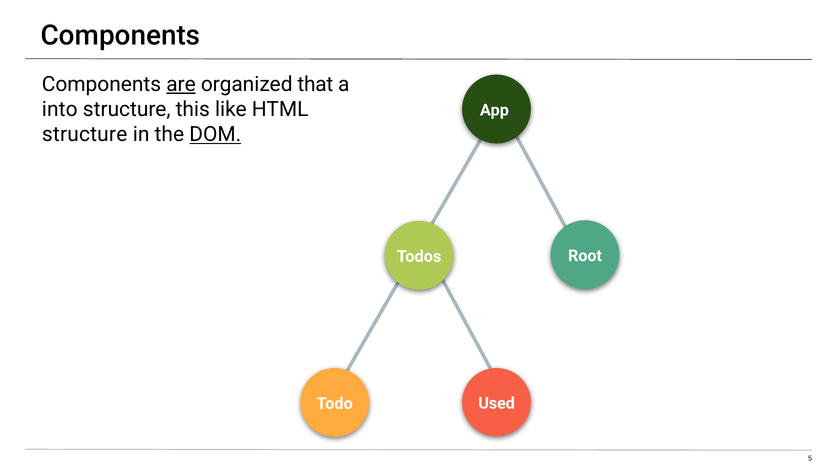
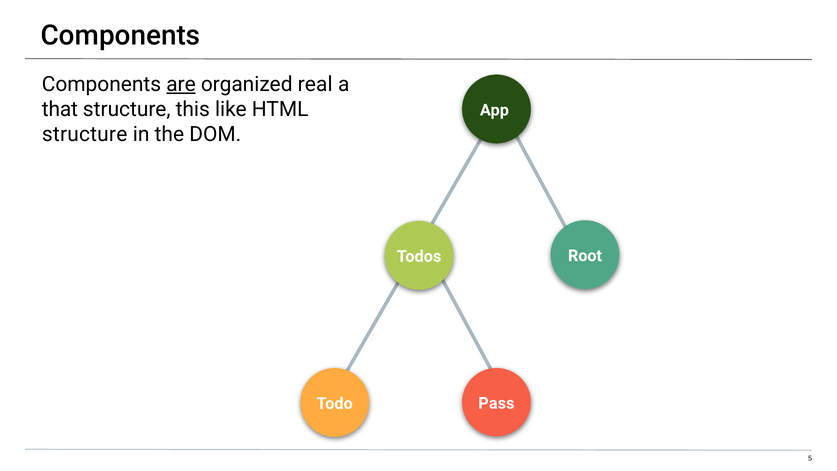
that: that -> real
into: into -> that
DOM underline: present -> none
Used: Used -> Pass
